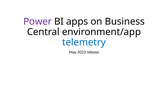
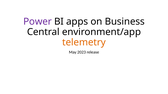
telemetry colour: blue -> orange
